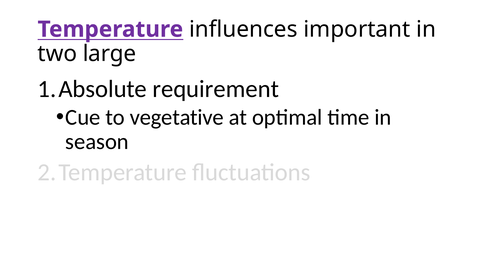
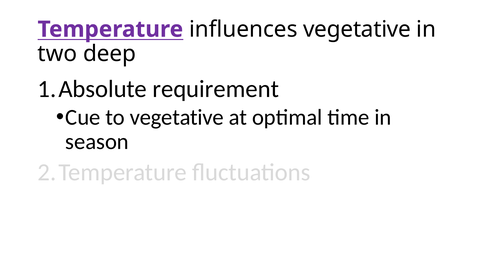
influences important: important -> vegetative
large: large -> deep
